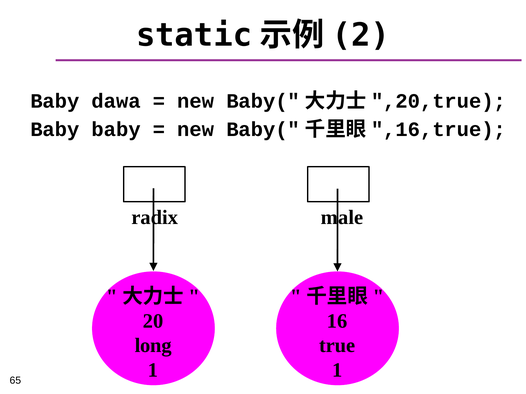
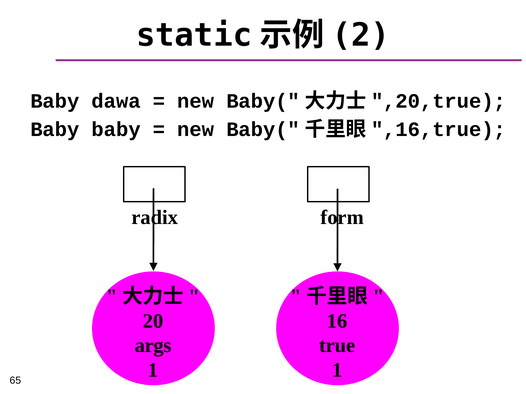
male: male -> form
long: long -> args
